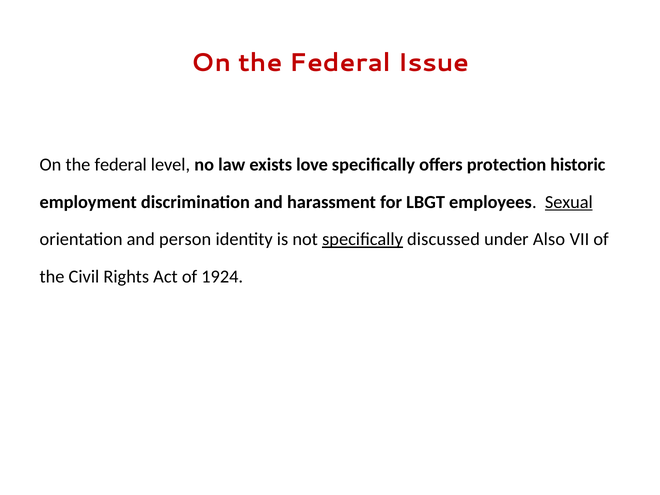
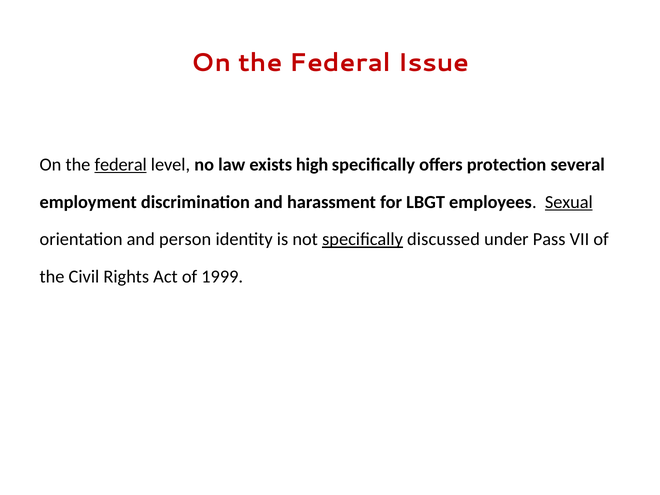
federal at (121, 165) underline: none -> present
love: love -> high
historic: historic -> several
Also: Also -> Pass
1924: 1924 -> 1999
